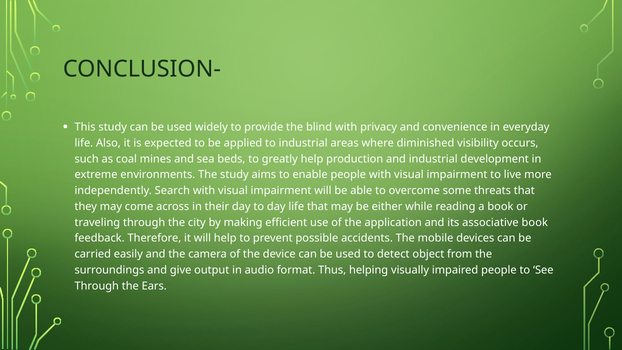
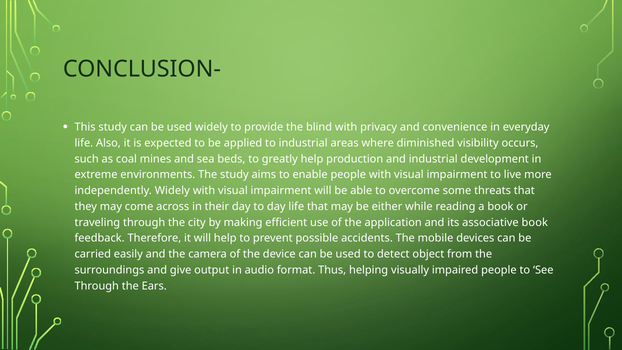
independently Search: Search -> Widely
